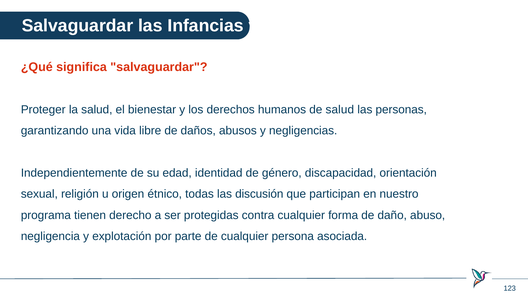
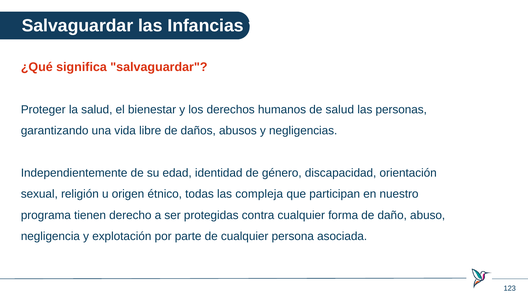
discusión: discusión -> compleja
